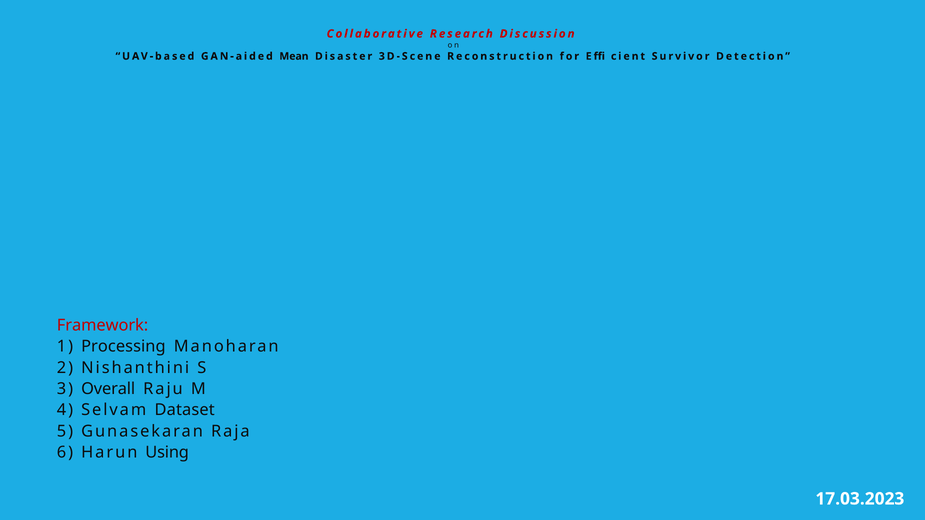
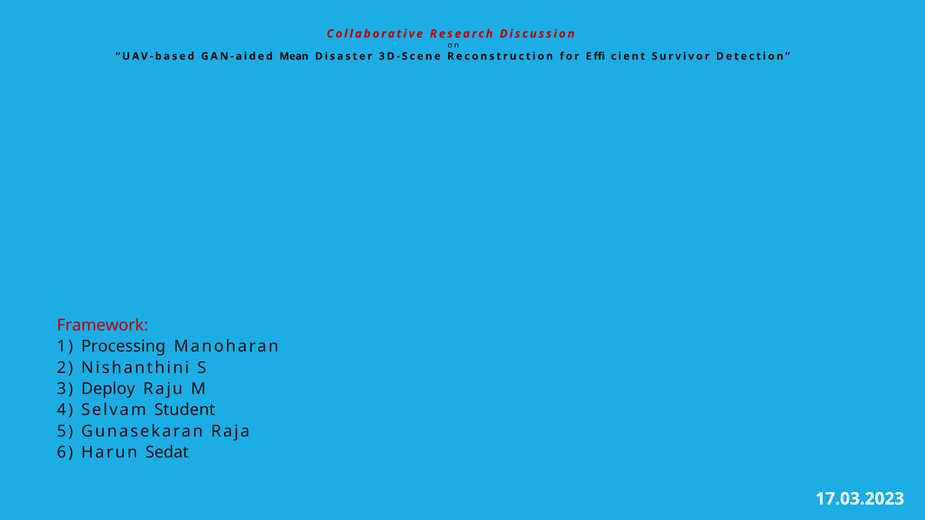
Overall: Overall -> Deploy
Dataset: Dataset -> Student
Using: Using -> Sedat
